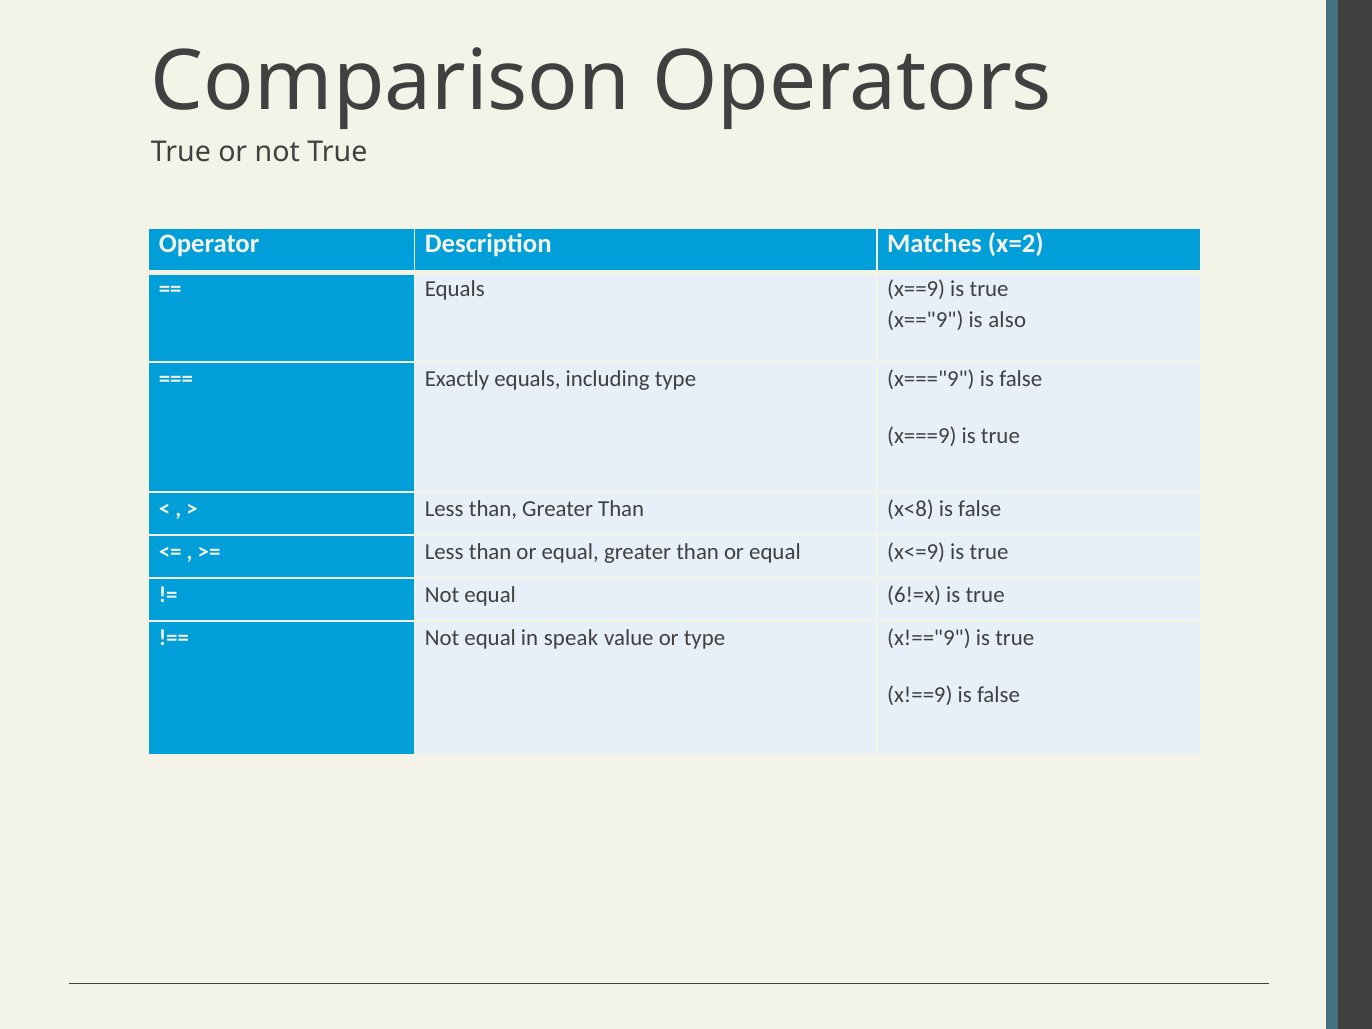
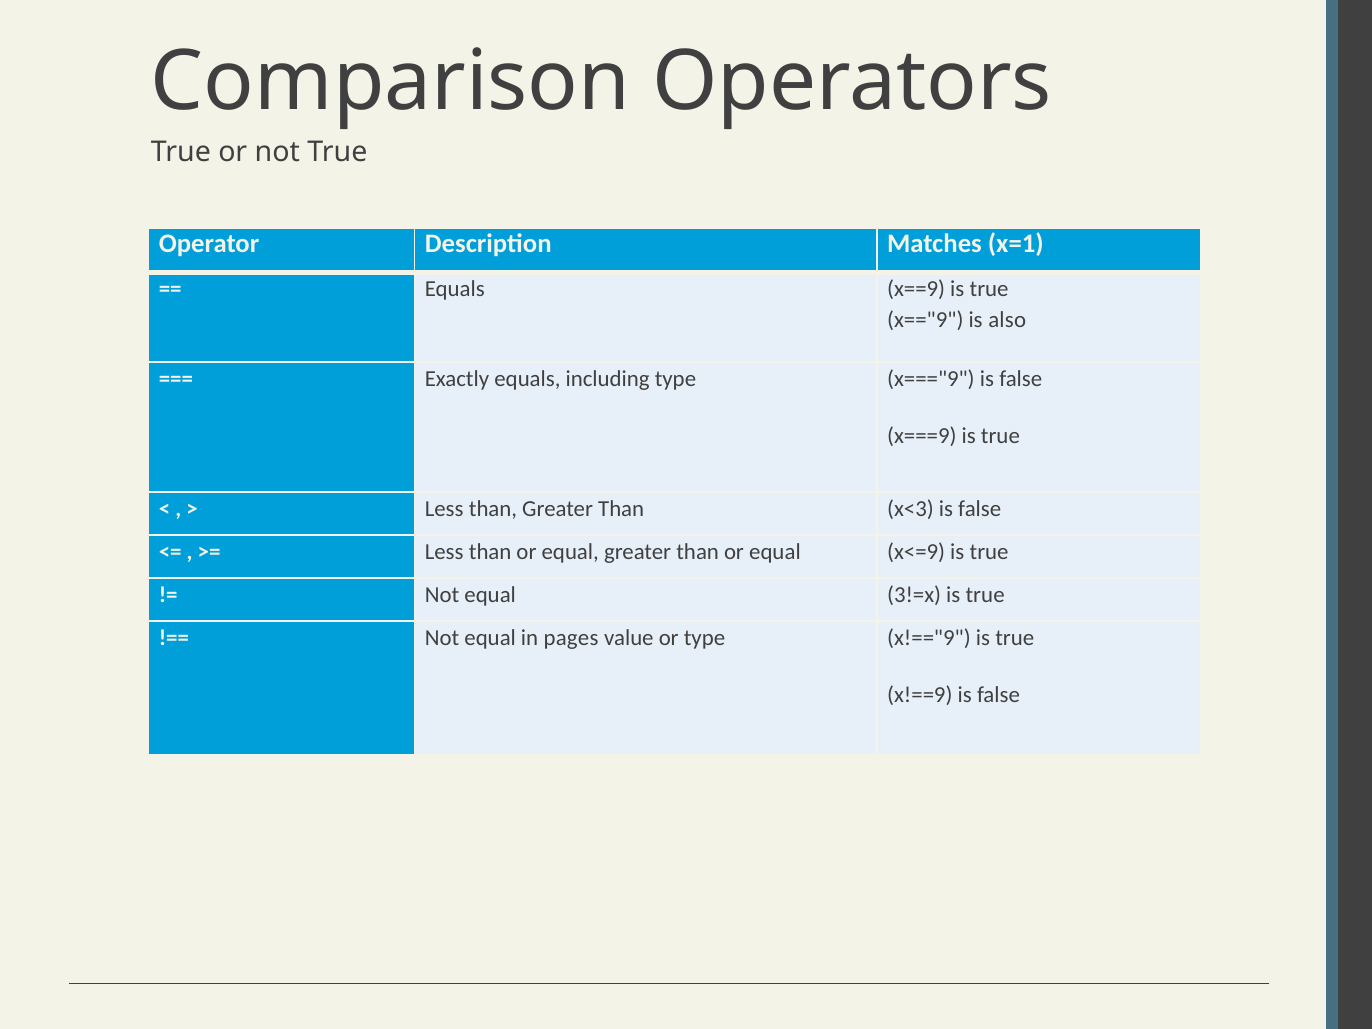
x=2: x=2 -> x=1
x<8: x<8 -> x<3
6!=x: 6!=x -> 3!=x
speak: speak -> pages
